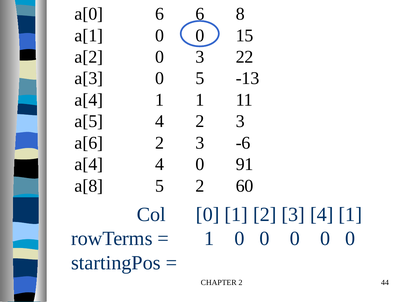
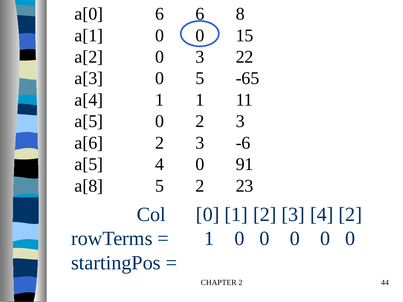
-13: -13 -> -65
a[5 4: 4 -> 0
a[4 at (89, 164): a[4 -> a[5
60: 60 -> 23
4 1: 1 -> 2
